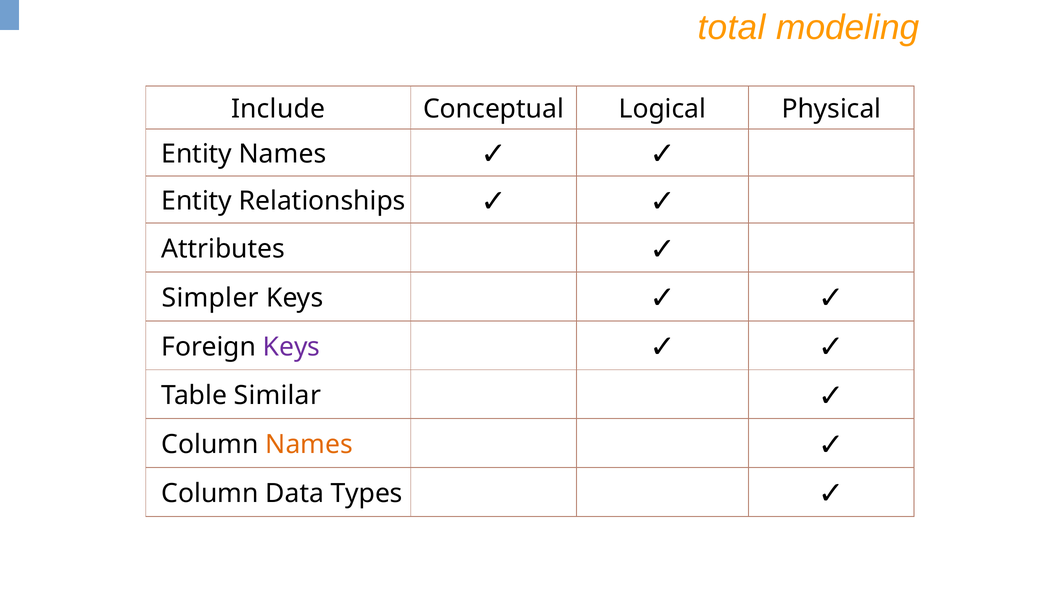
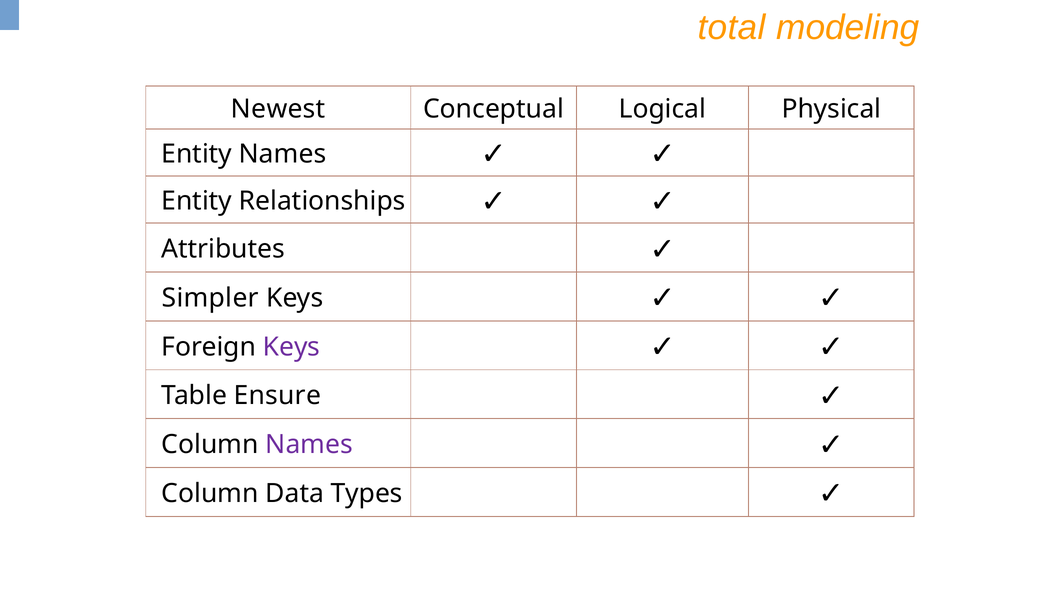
Include: Include -> Newest
Similar: Similar -> Ensure
Names at (309, 445) colour: orange -> purple
